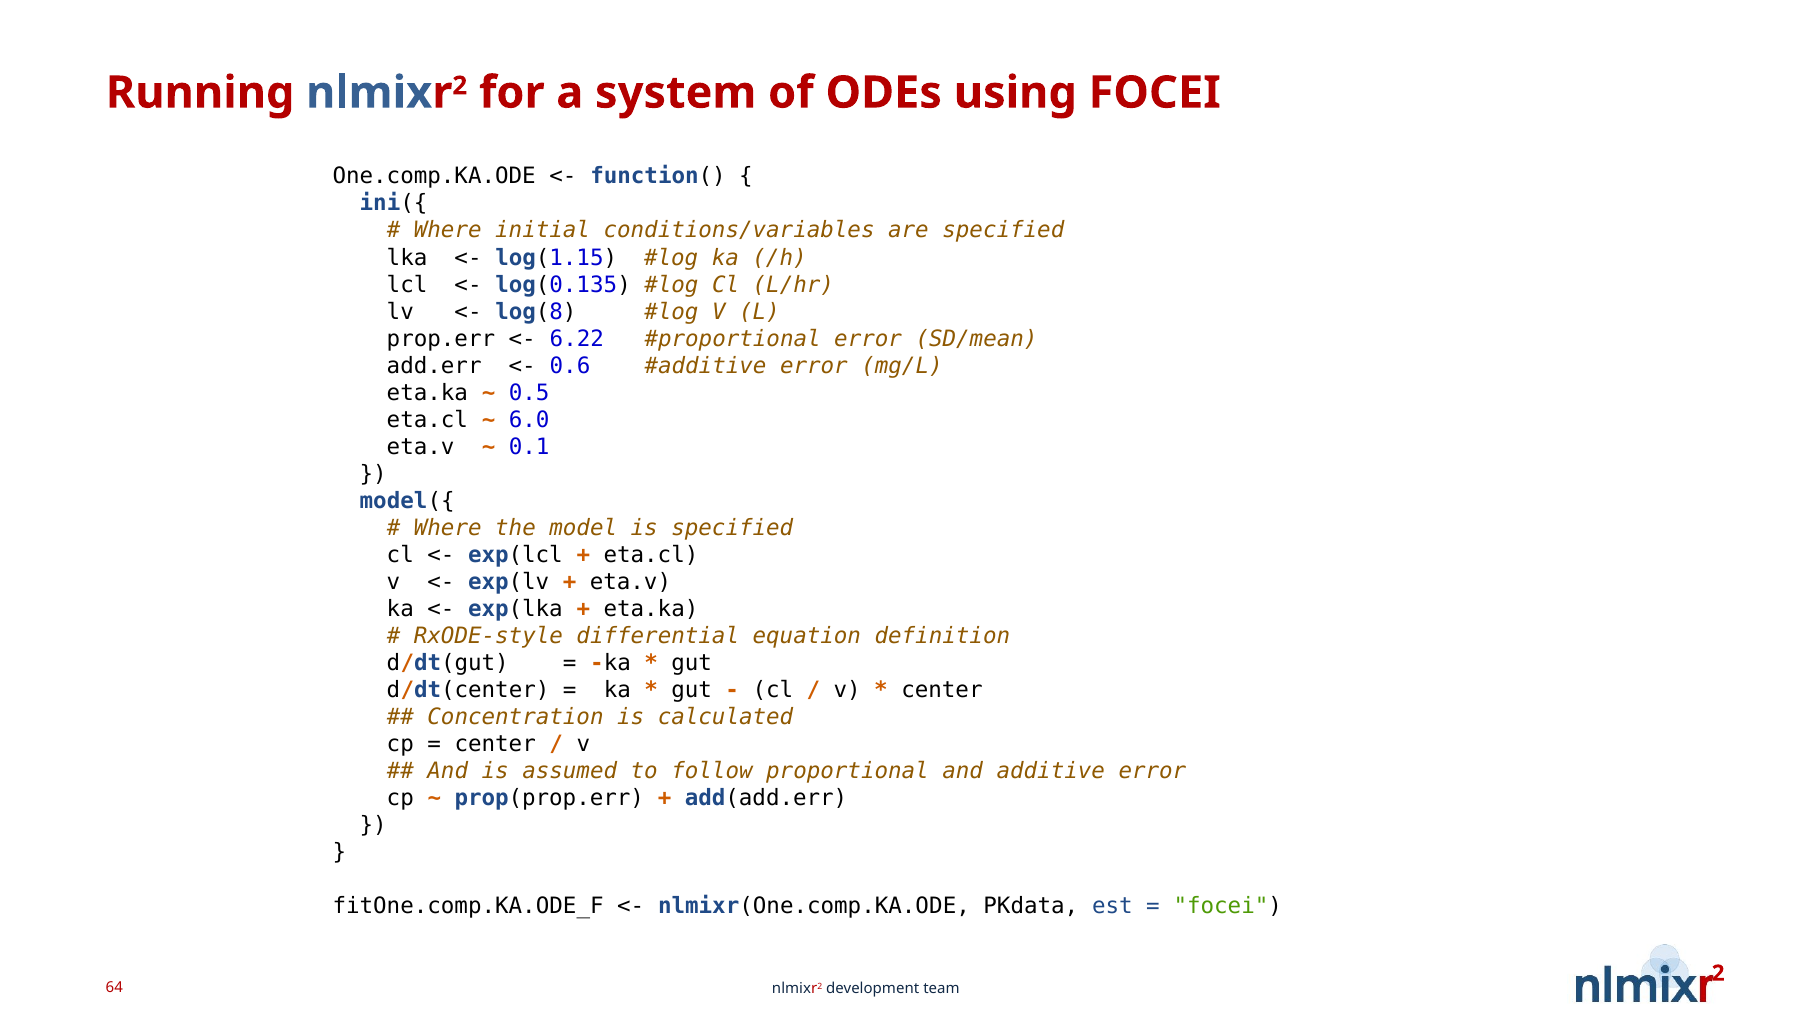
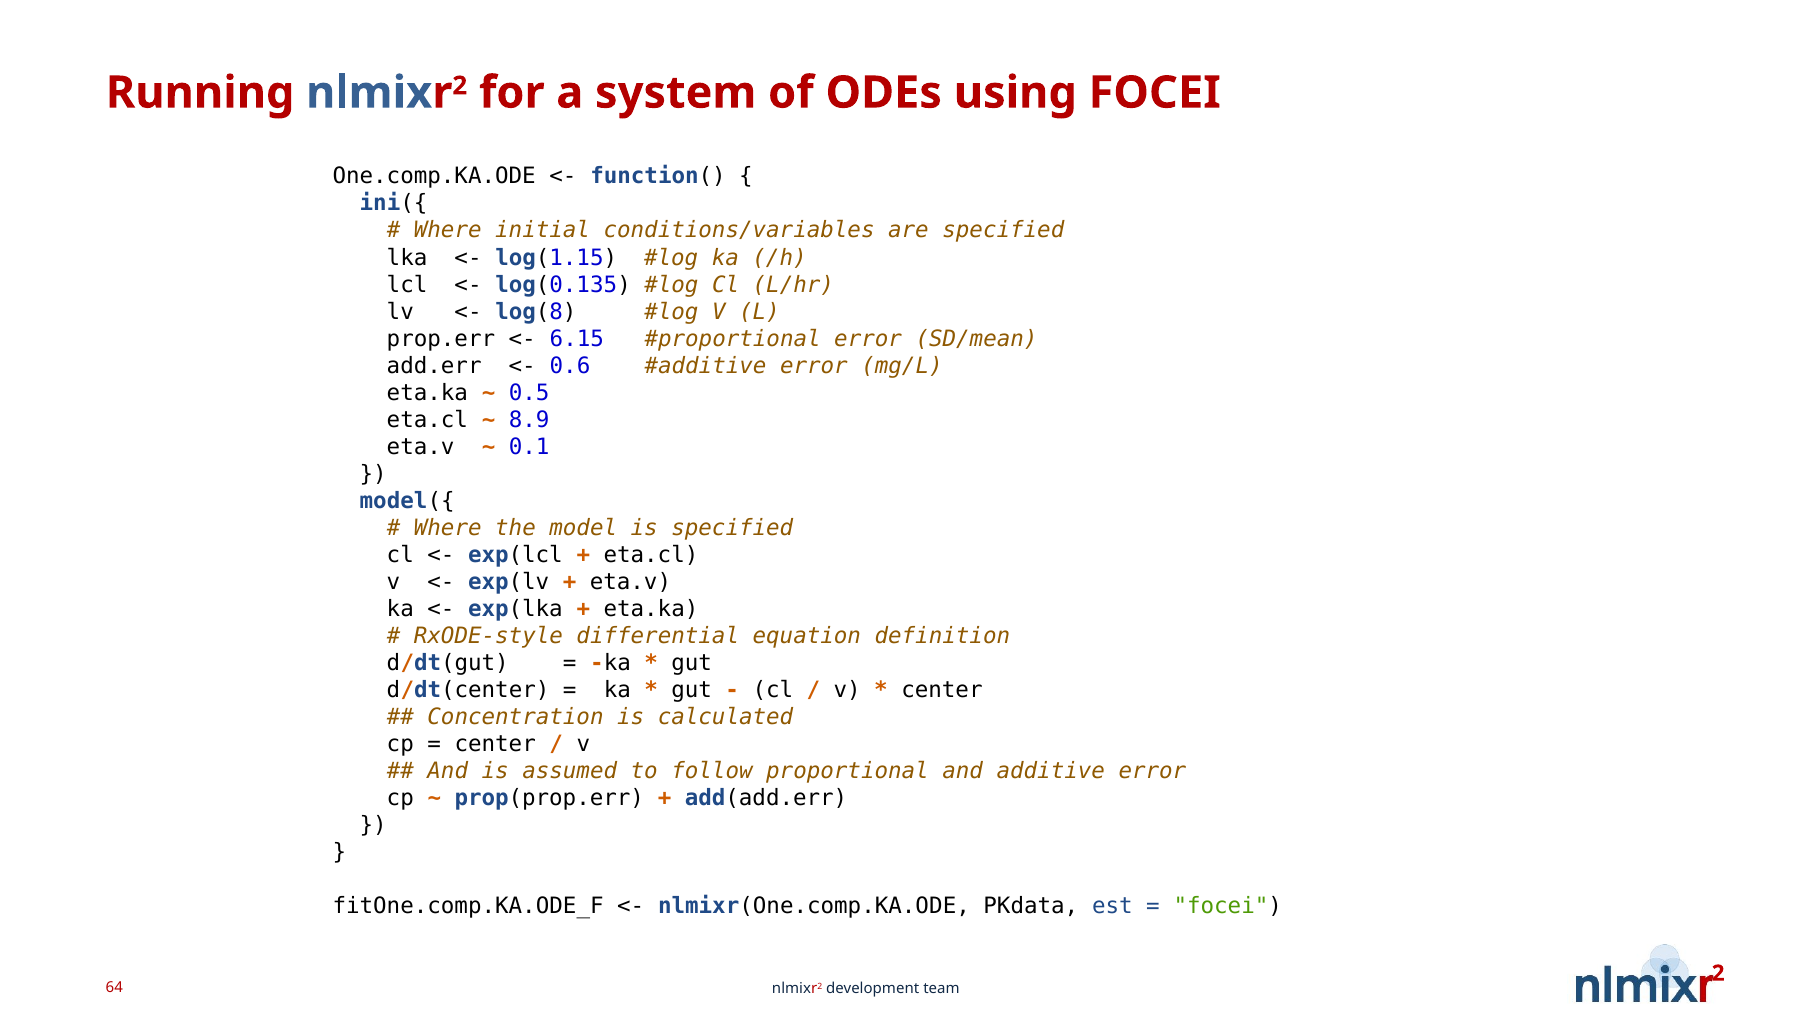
6.22: 6.22 -> 6.15
6.0: 6.0 -> 8.9
